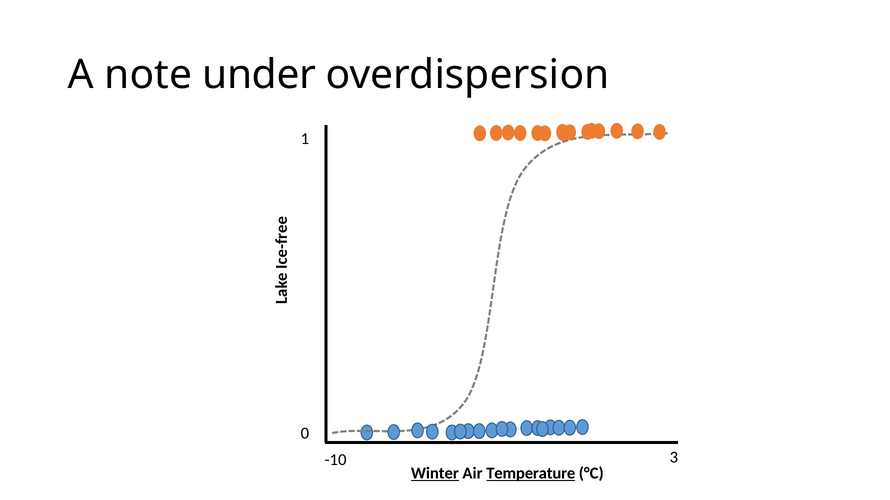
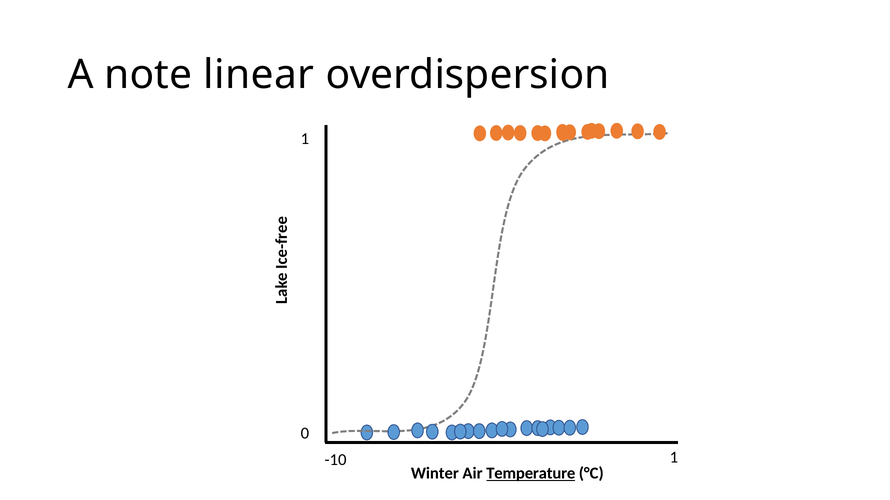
under: under -> linear
-10 3: 3 -> 1
Winter underline: present -> none
